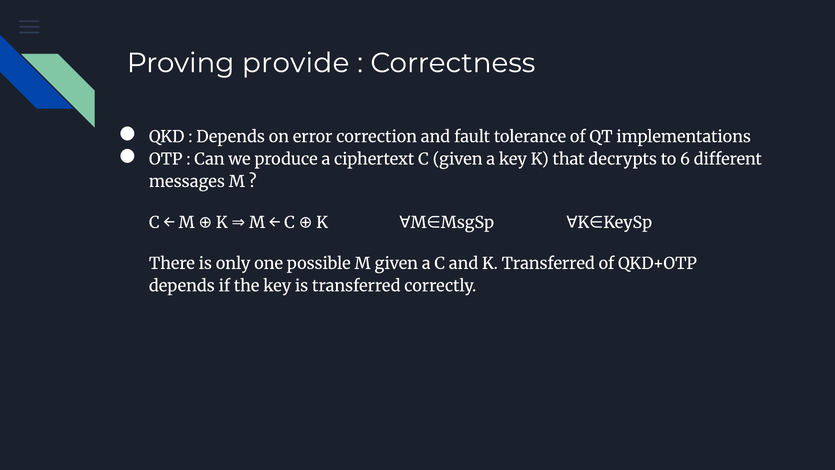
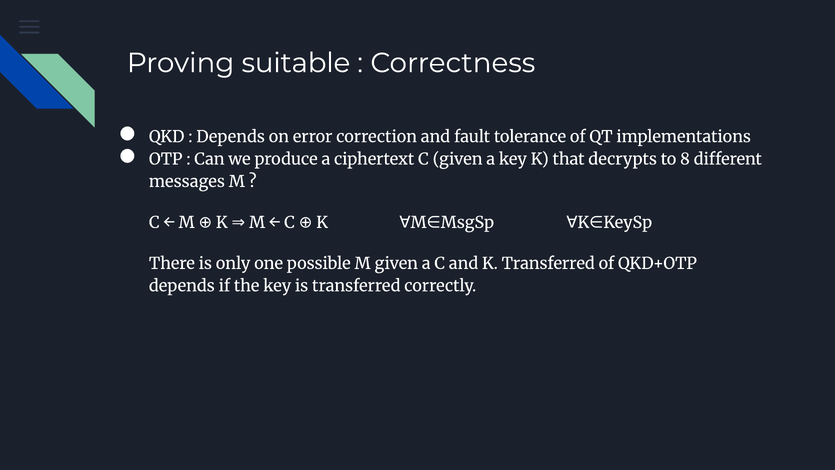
provide: provide -> suitable
6: 6 -> 8
